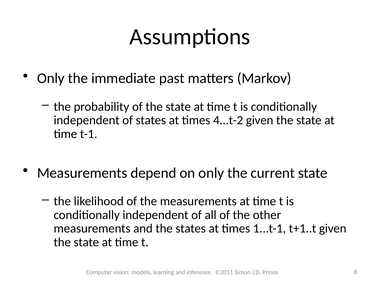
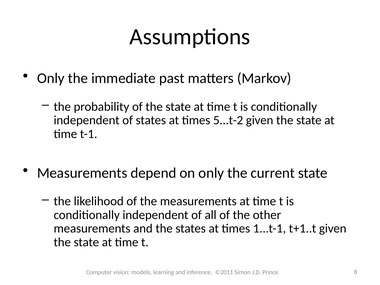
4...t-2: 4...t-2 -> 5...t-2
